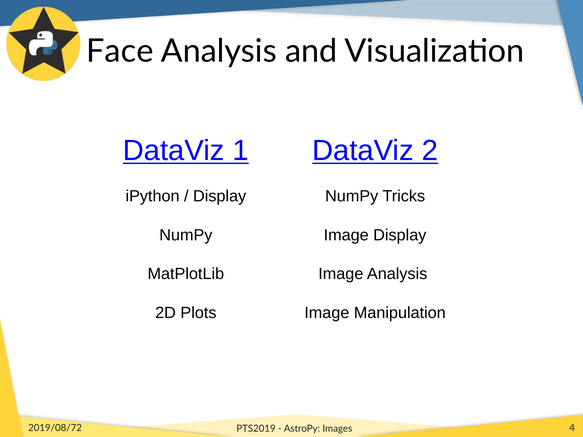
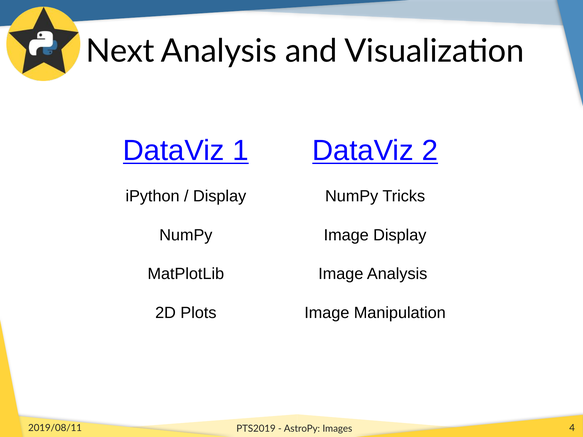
Face: Face -> Next
2019/08/72: 2019/08/72 -> 2019/08/11
